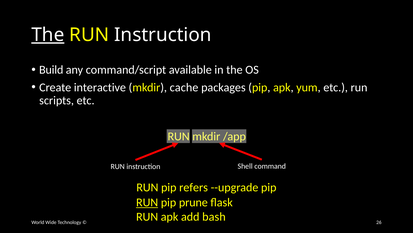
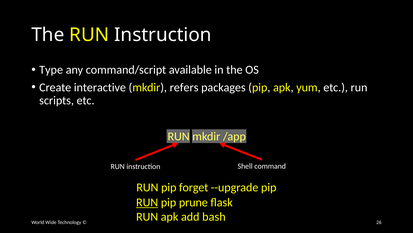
The at (48, 35) underline: present -> none
Build: Build -> Type
cache: cache -> refers
refers: refers -> forget
